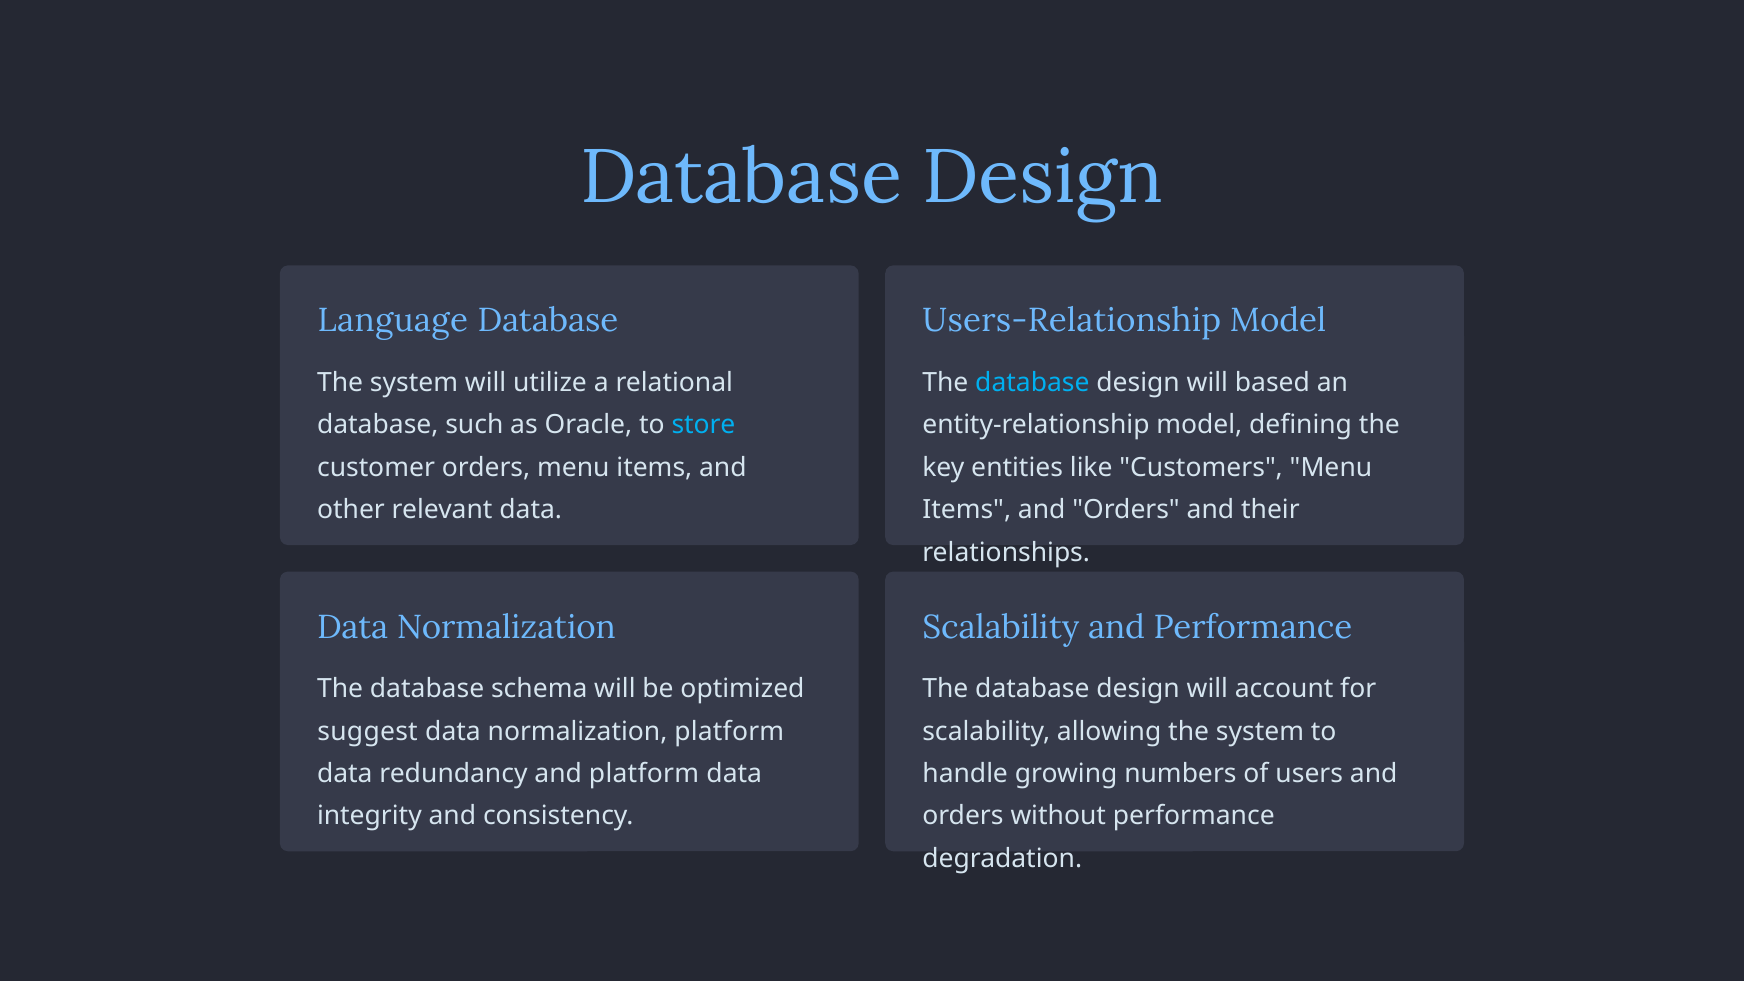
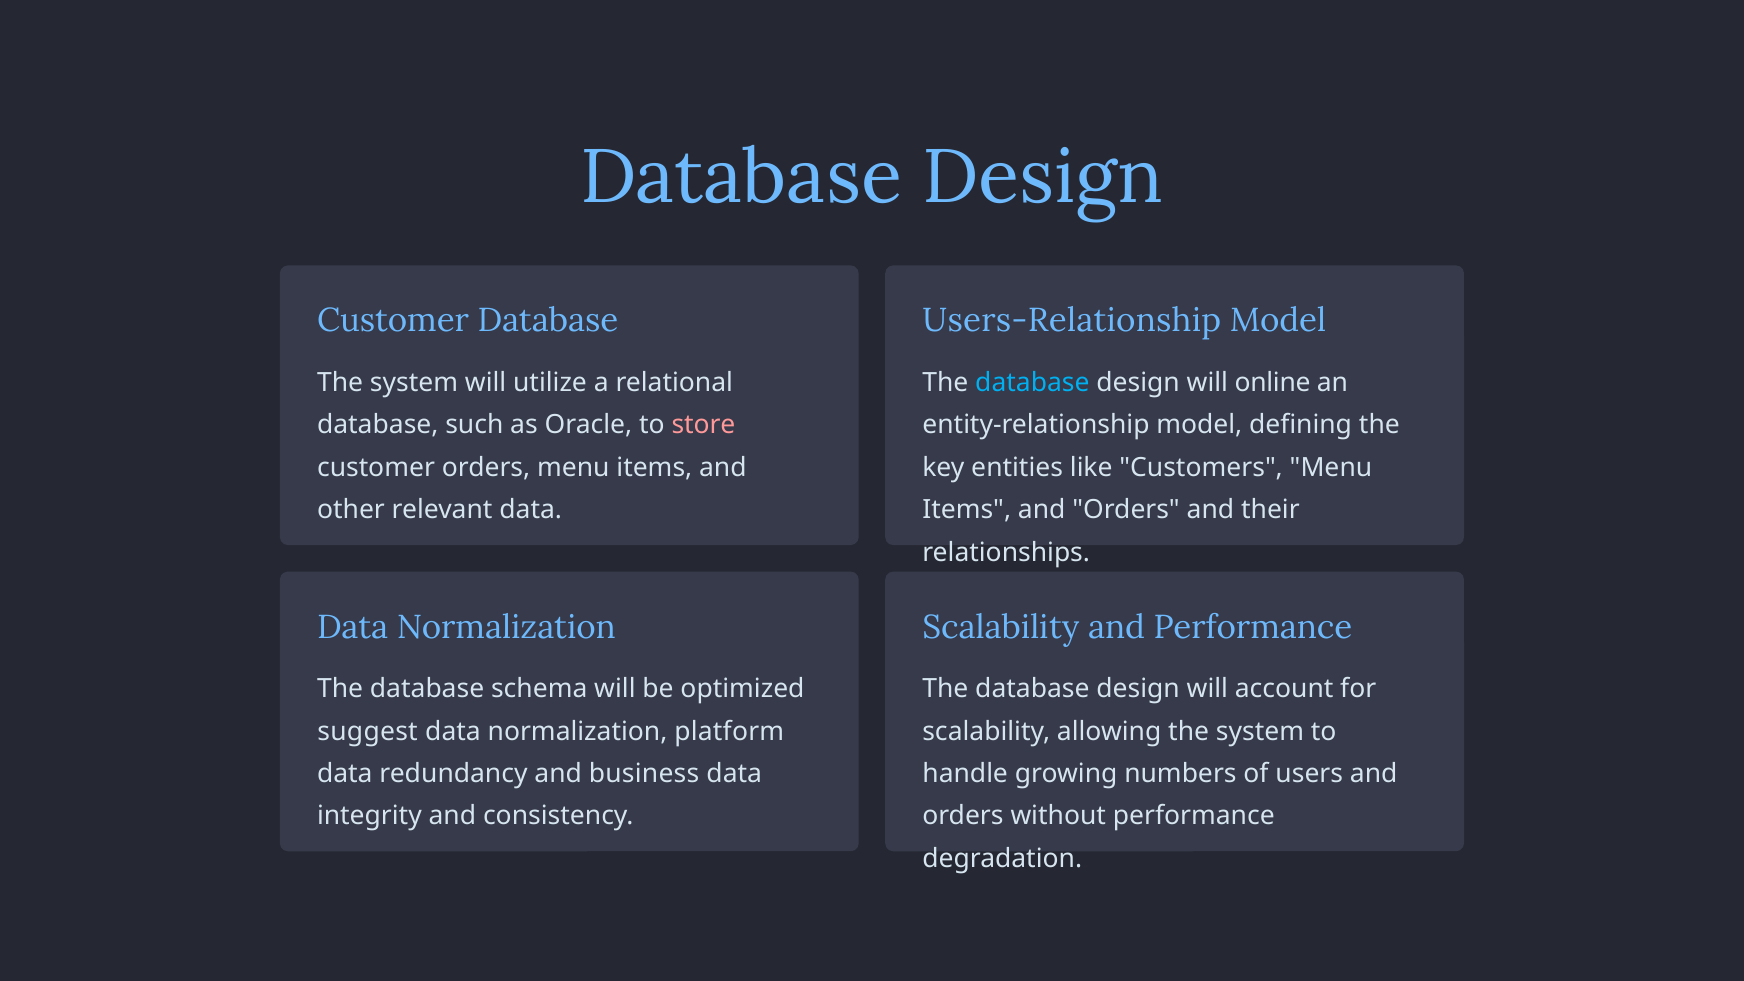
Language at (393, 321): Language -> Customer
based: based -> online
store colour: light blue -> pink
and platform: platform -> business
